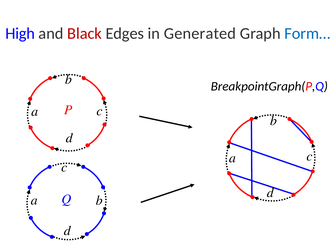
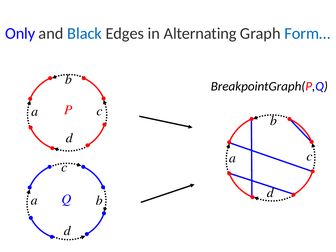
High: High -> Only
Black colour: red -> blue
Generated: Generated -> Alternating
